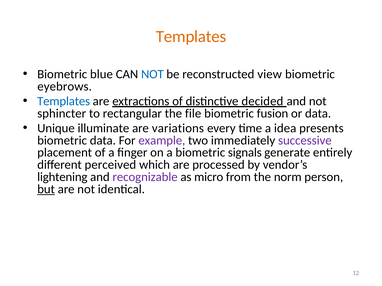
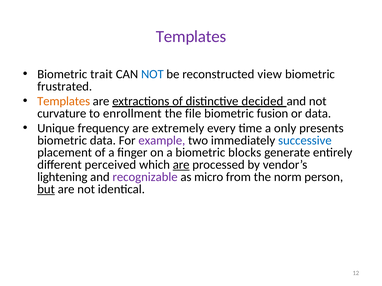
Templates at (191, 37) colour: orange -> purple
blue: blue -> trait
eyebrows: eyebrows -> frustrated
Templates at (64, 101) colour: blue -> orange
sphincter: sphincter -> curvature
rectangular: rectangular -> enrollment
illuminate: illuminate -> frequency
variations: variations -> extremely
idea: idea -> only
successive colour: purple -> blue
signals: signals -> blocks
are at (181, 165) underline: none -> present
